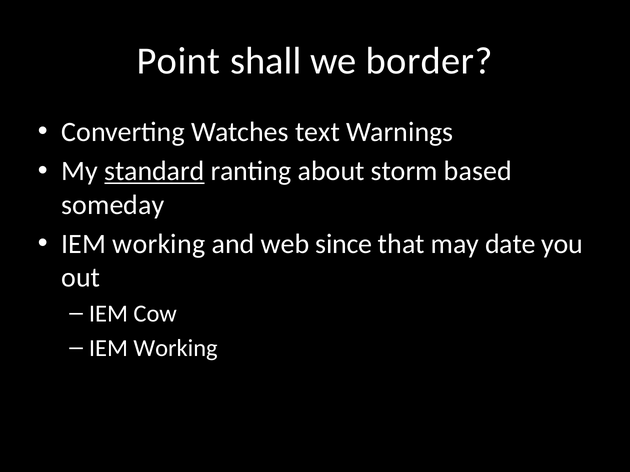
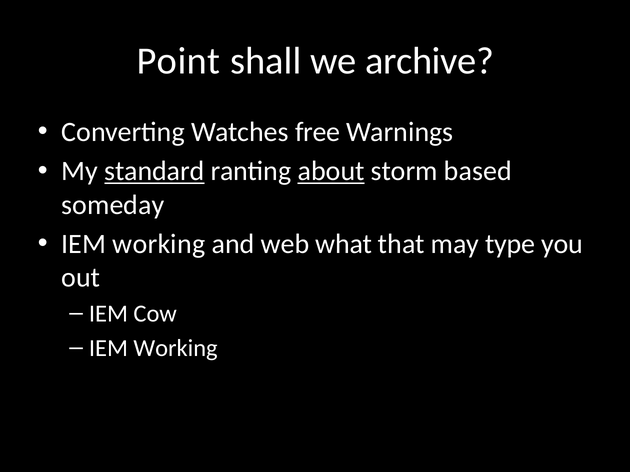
border: border -> archive
text: text -> free
about underline: none -> present
since: since -> what
date: date -> type
